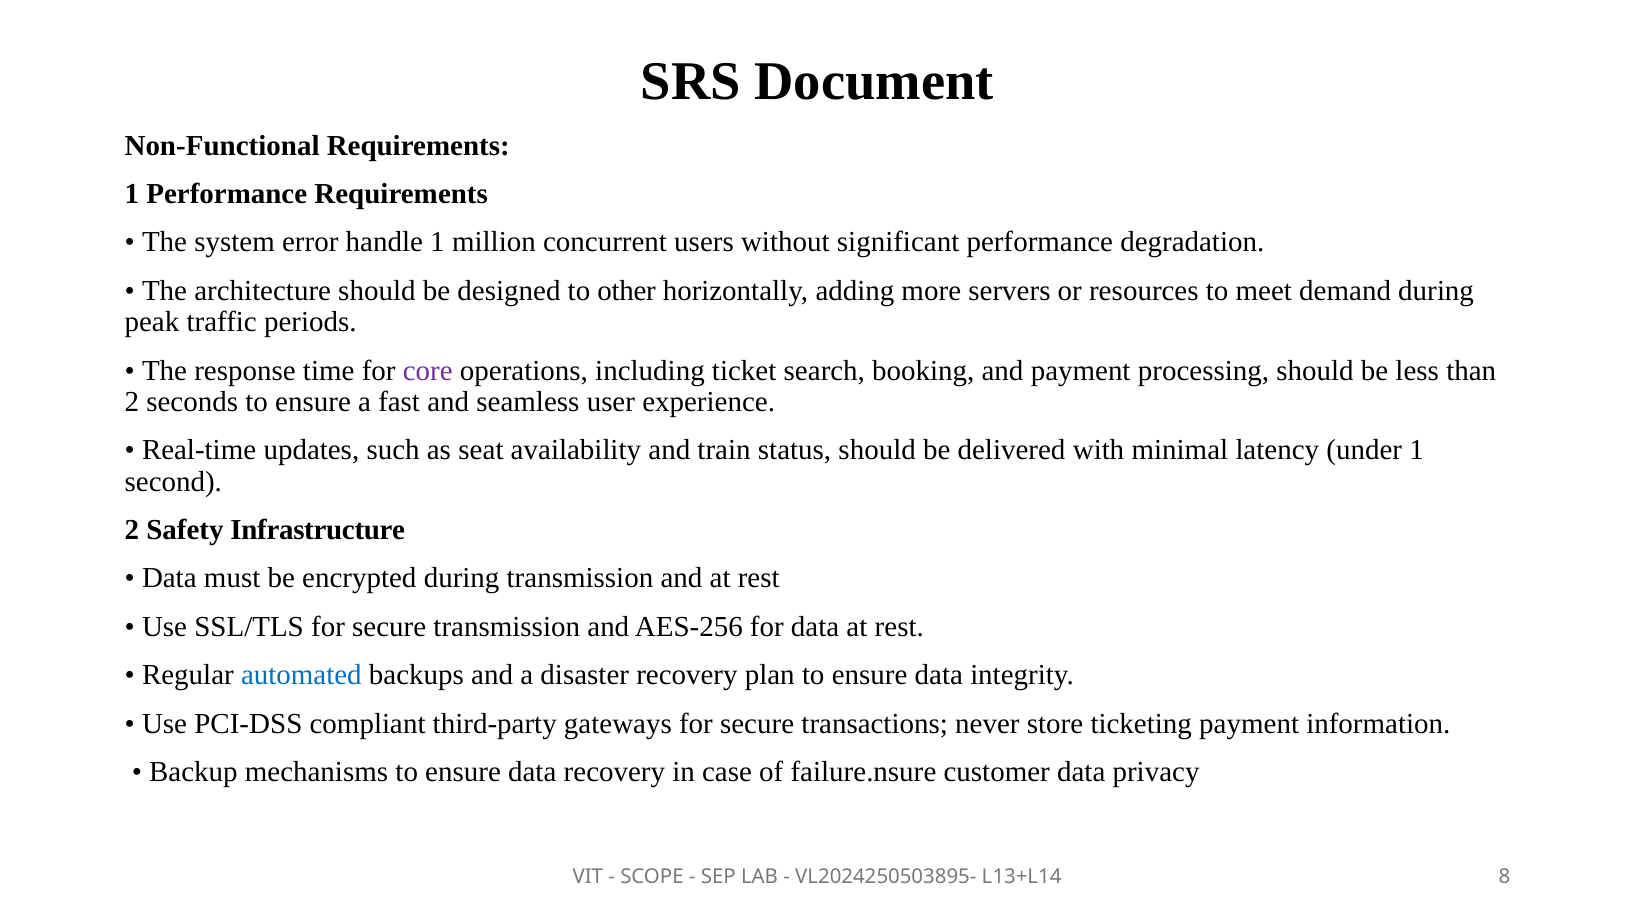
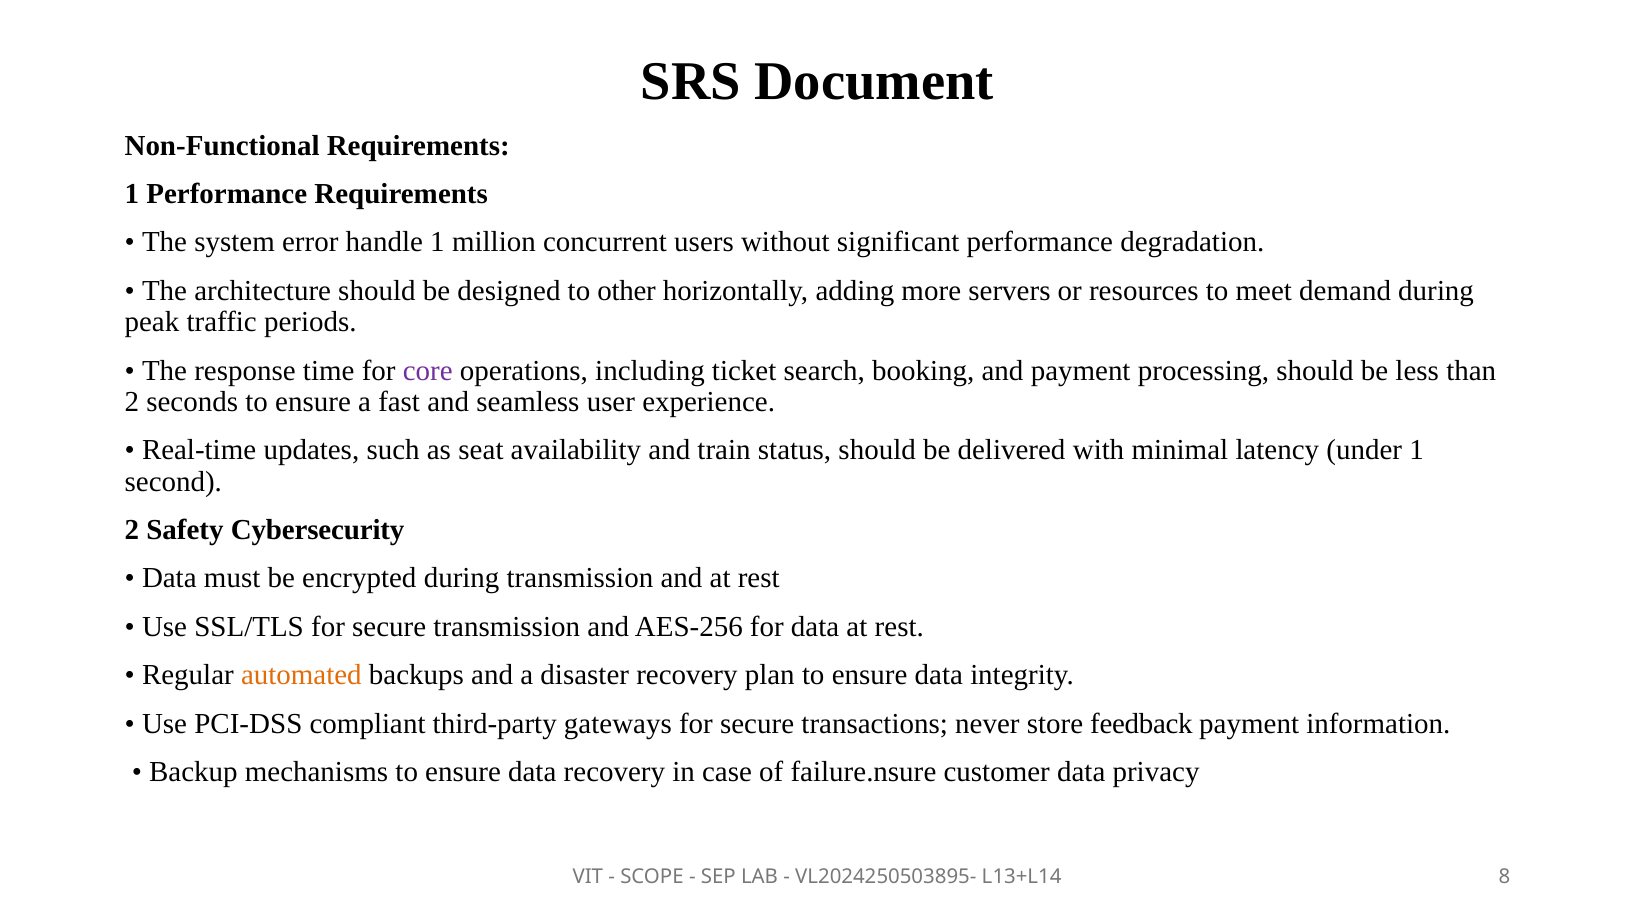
Infrastructure: Infrastructure -> Cybersecurity
automated colour: blue -> orange
ticketing: ticketing -> feedback
